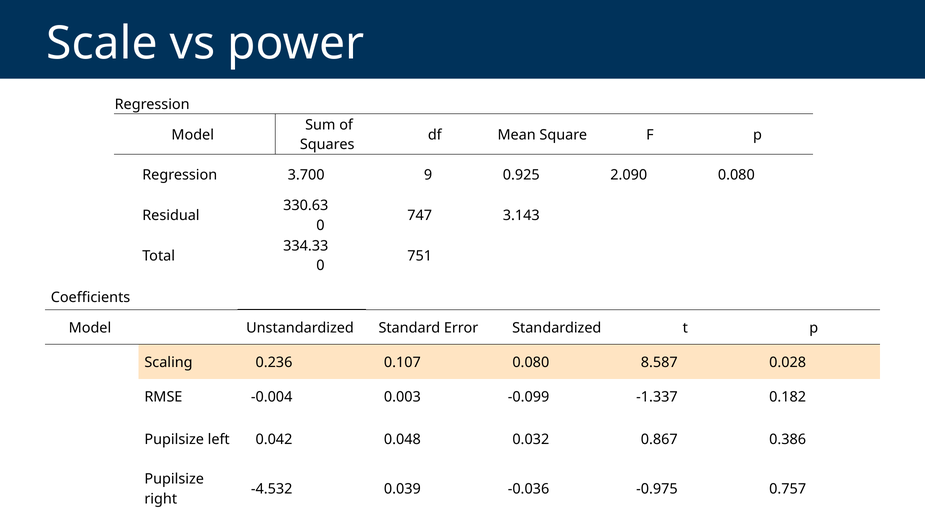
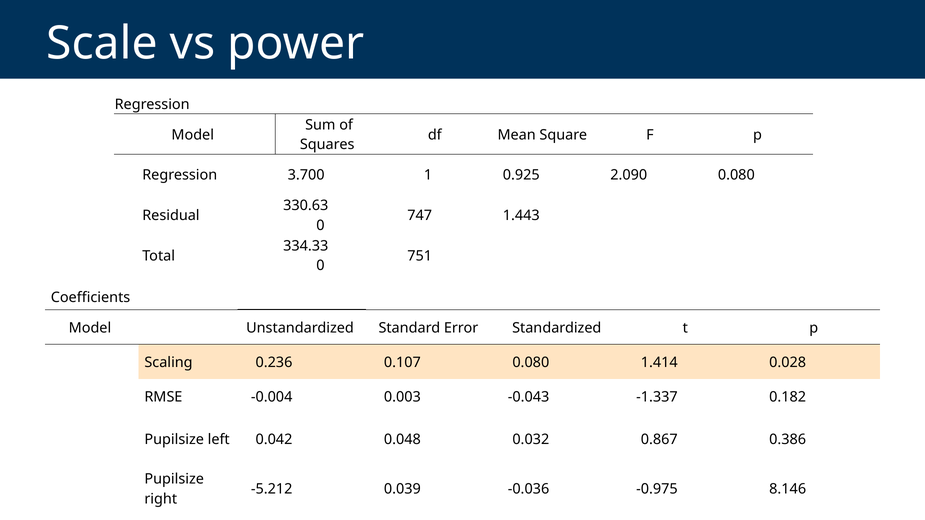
9: 9 -> 1
3.143: 3.143 -> 1.443
8.587: 8.587 -> 1.414
-0.099: -0.099 -> -0.043
-4.532: -4.532 -> -5.212
0.757: 0.757 -> 8.146
